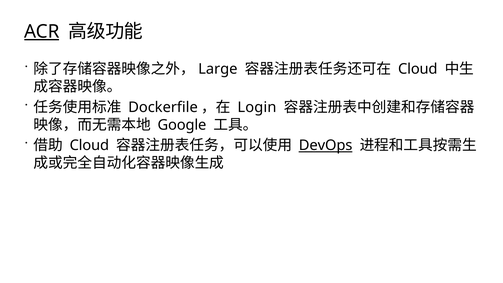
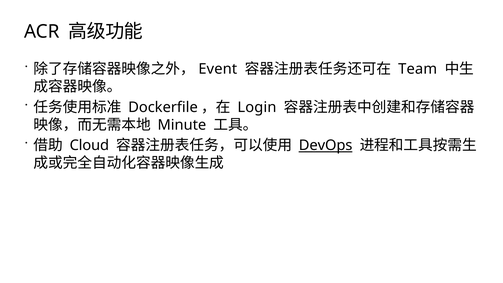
ACR underline: present -> none
Large: Large -> Event
Cloud at (418, 69): Cloud -> Team
Google: Google -> Minute
